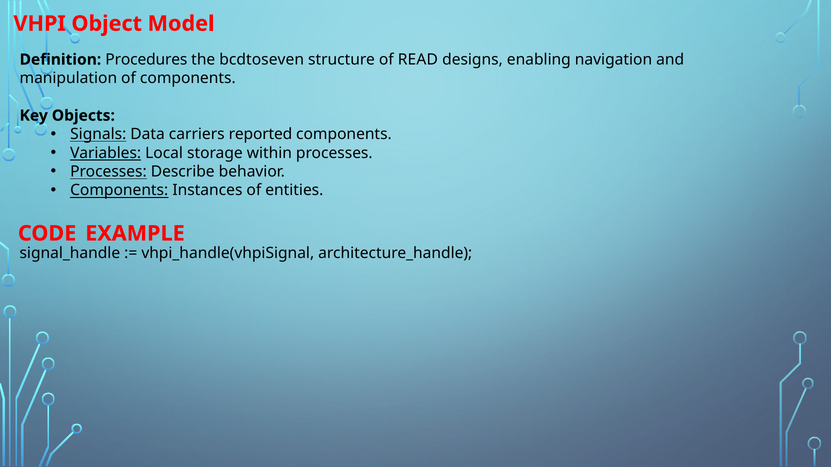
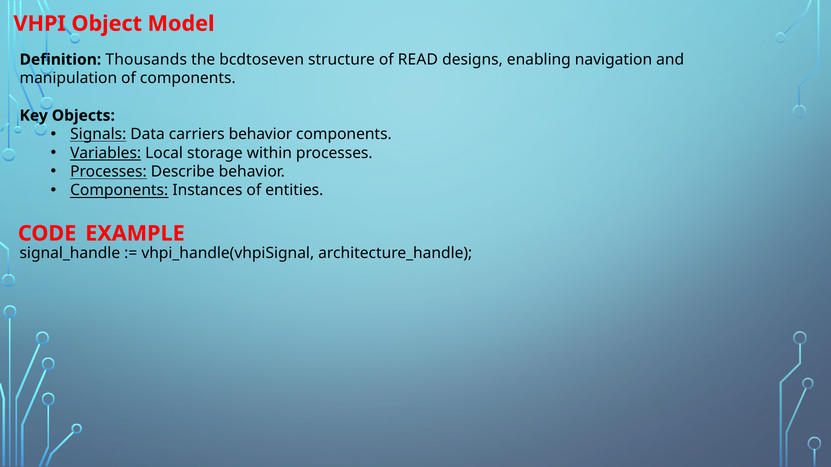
Procedures: Procedures -> Thousands
carriers reported: reported -> behavior
